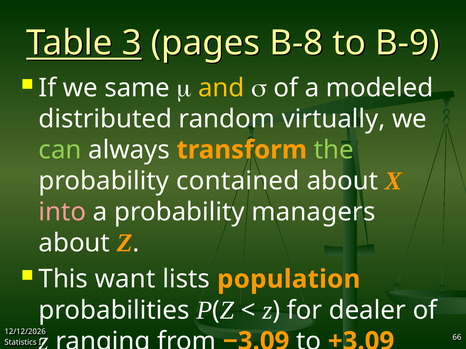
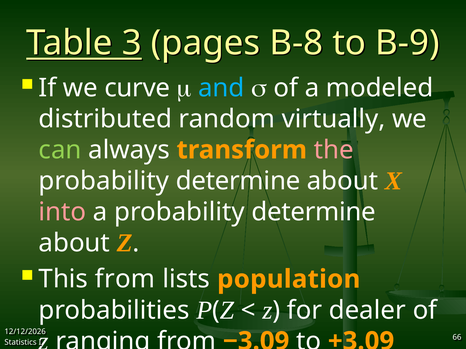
same: same -> curve
and colour: yellow -> light blue
the colour: light green -> pink
contained at (238, 181): contained -> determine
a probability managers: managers -> determine
This want: want -> from
